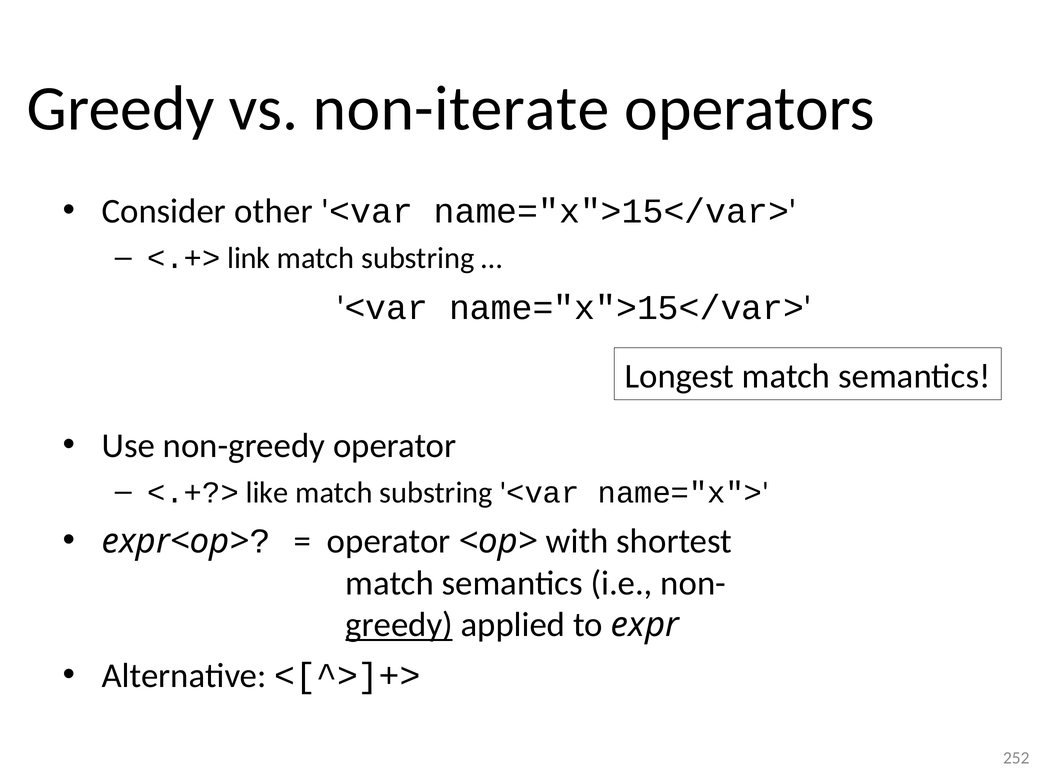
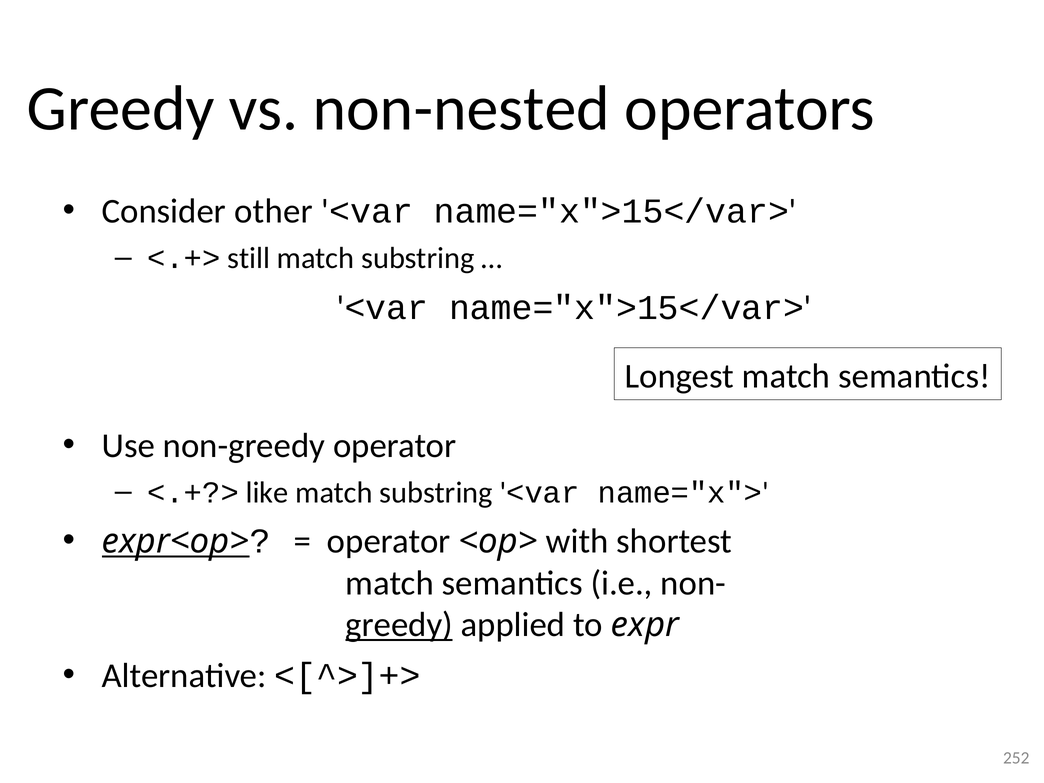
non-iterate: non-iterate -> non-nested
link: link -> still
expr<op> underline: none -> present
